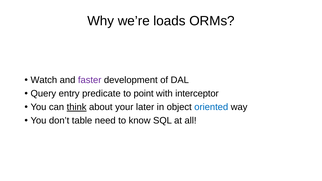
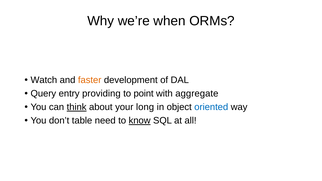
loads: loads -> when
faster colour: purple -> orange
predicate: predicate -> providing
interceptor: interceptor -> aggregate
later: later -> long
know underline: none -> present
